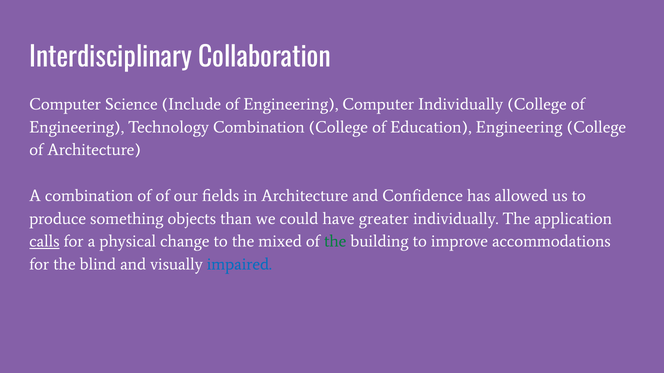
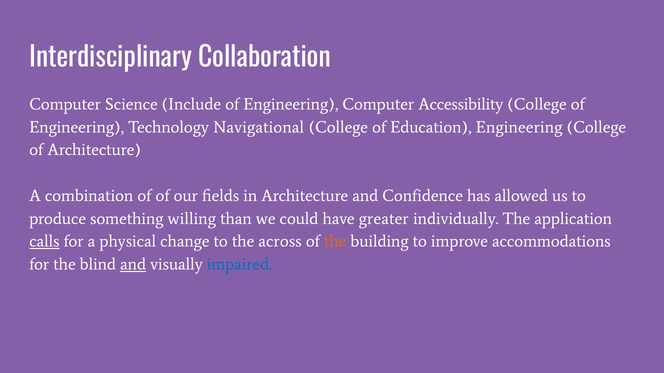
Computer Individually: Individually -> Accessibility
Technology Combination: Combination -> Navigational
objects: objects -> willing
mixed: mixed -> across
the at (335, 242) colour: green -> orange
and at (133, 265) underline: none -> present
